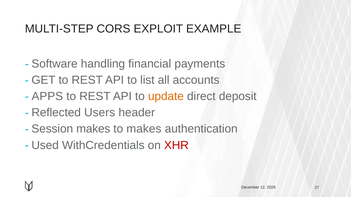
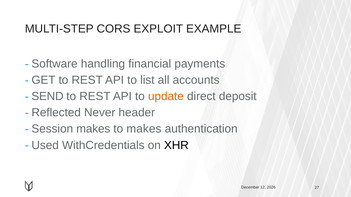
APPS: APPS -> SEND
Users: Users -> Never
XHR colour: red -> black
